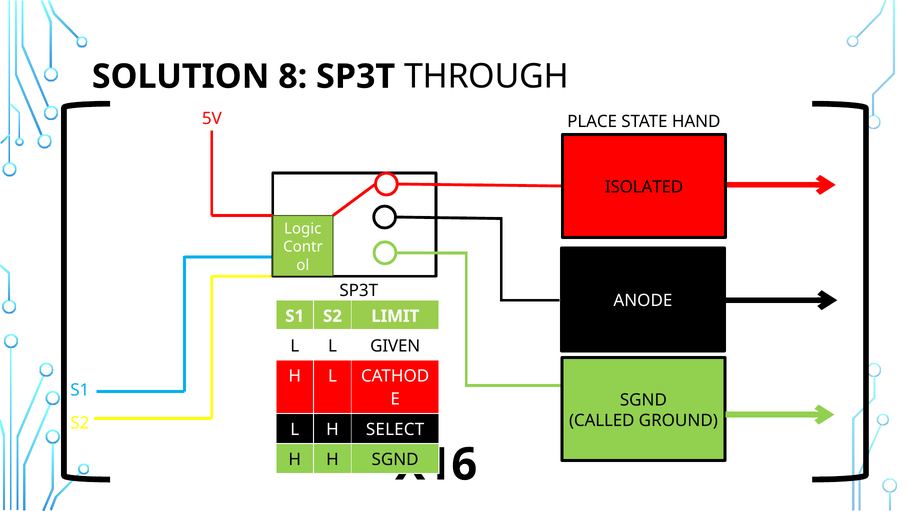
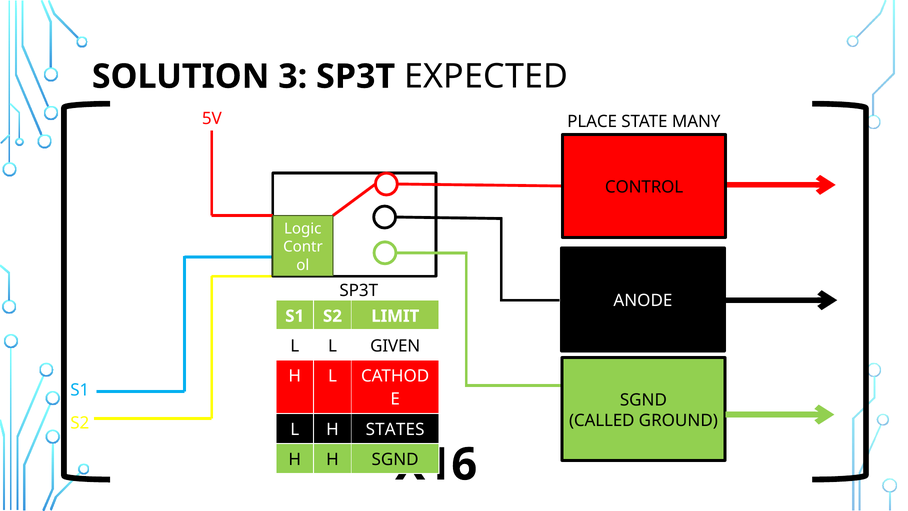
8: 8 -> 3
THROUGH: THROUGH -> EXPECTED
HAND: HAND -> MANY
ISOLATED: ISOLATED -> CONTROL
SELECT: SELECT -> STATES
